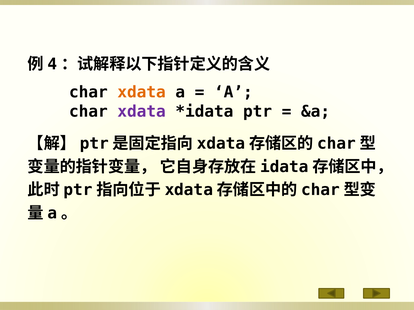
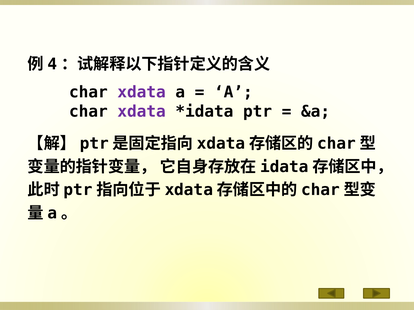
xdata at (142, 92) colour: orange -> purple
